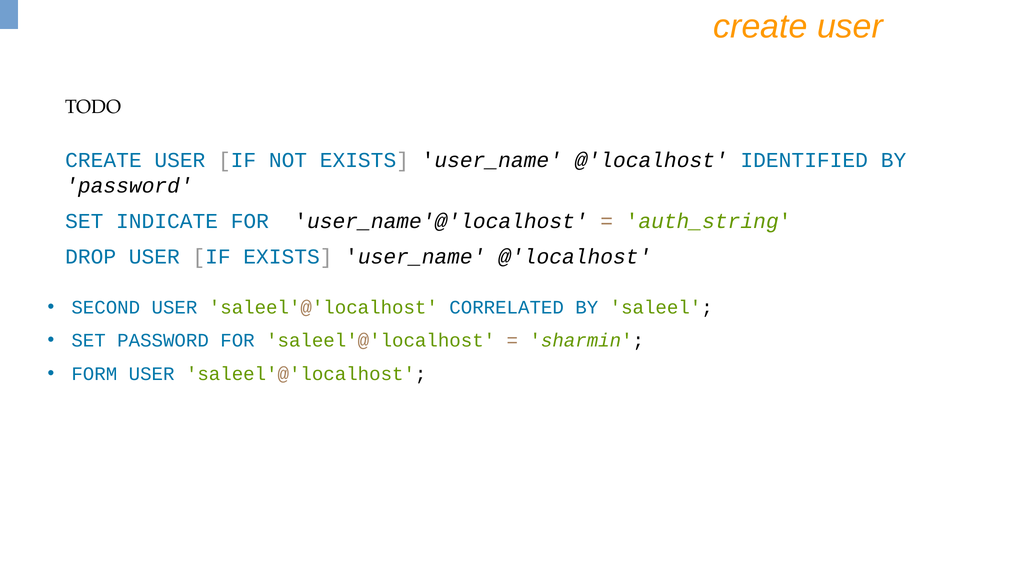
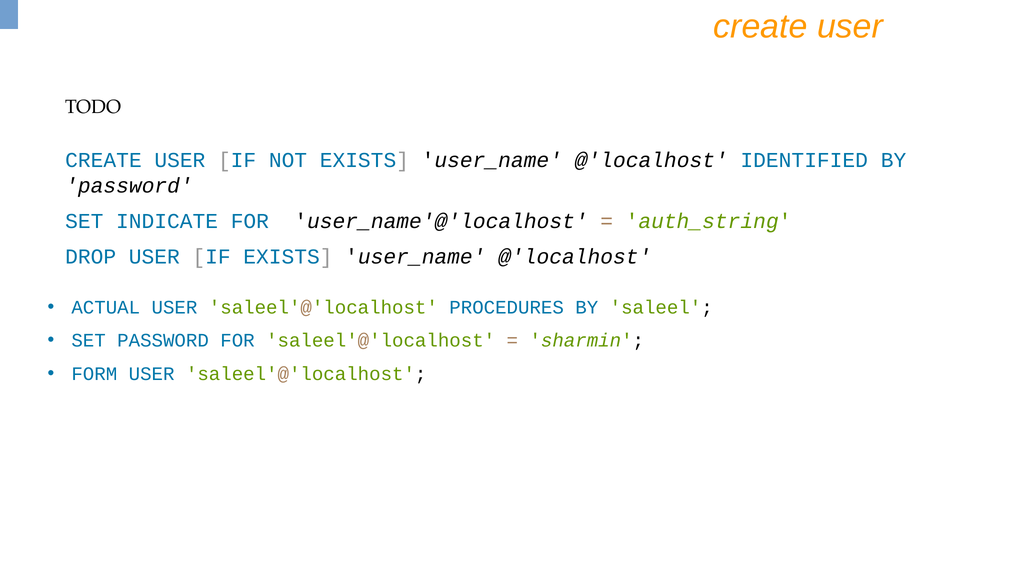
SECOND: SECOND -> ACTUAL
CORRELATED: CORRELATED -> PROCEDURES
